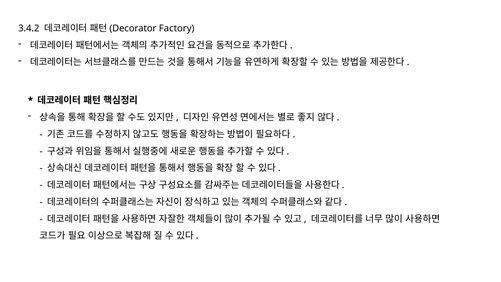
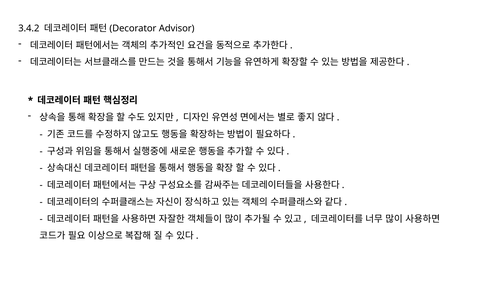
Factory: Factory -> Advisor
